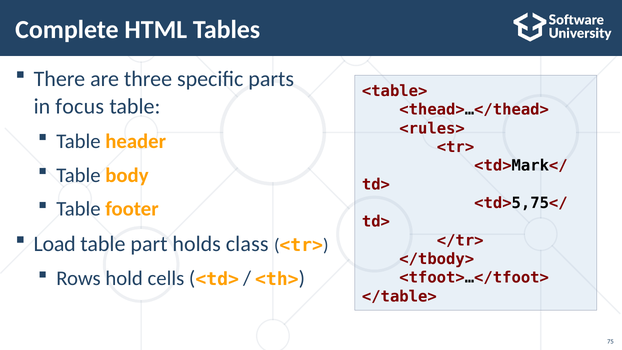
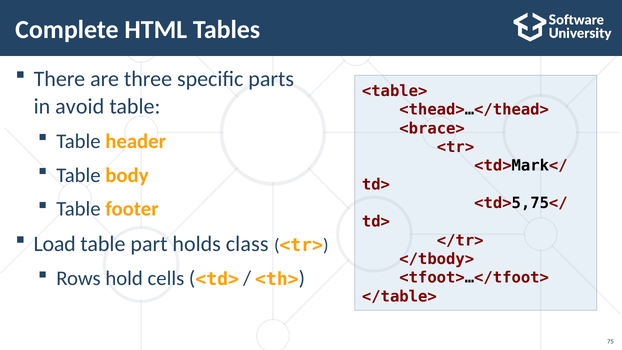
focus: focus -> avoid
<rules>: <rules> -> <brace>
